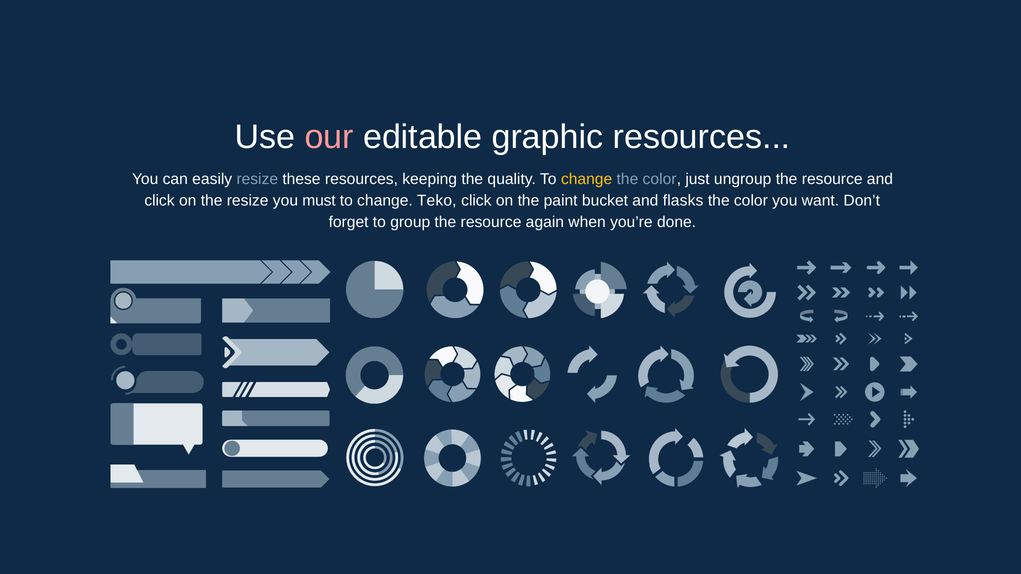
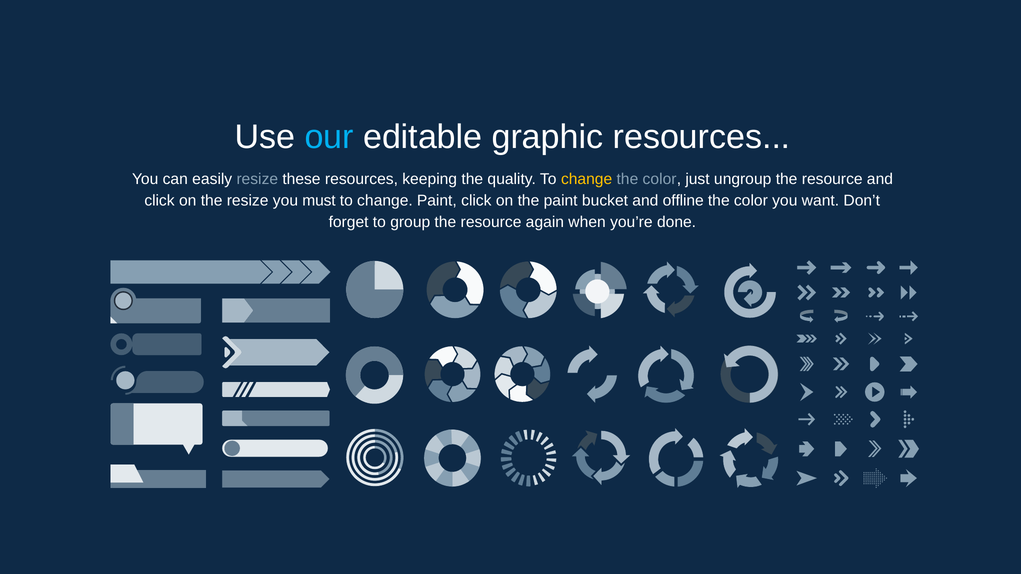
our colour: pink -> light blue
change Teko: Teko -> Paint
flasks: flasks -> offline
